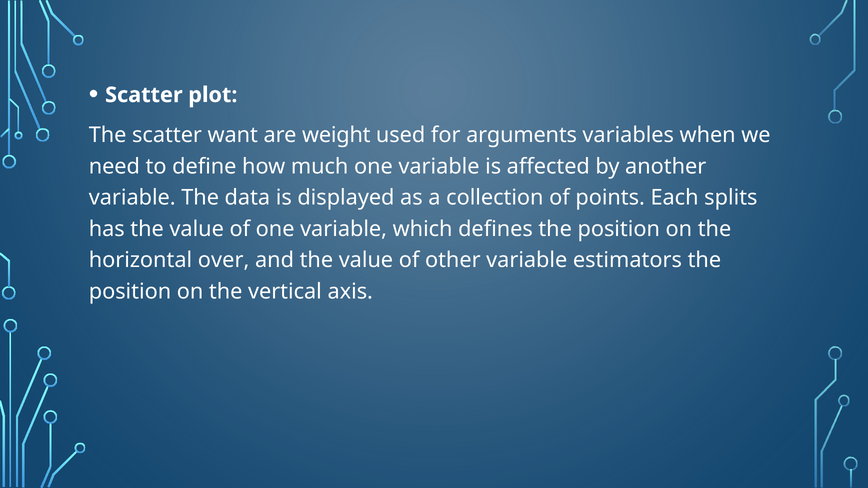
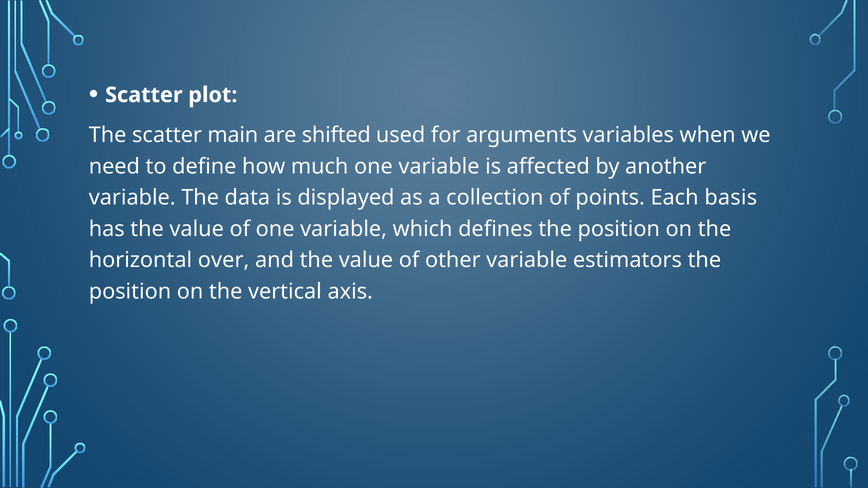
want: want -> main
weight: weight -> shifted
splits: splits -> basis
